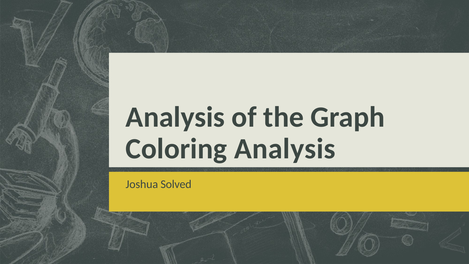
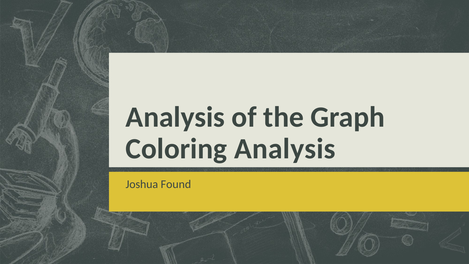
Solved: Solved -> Found
